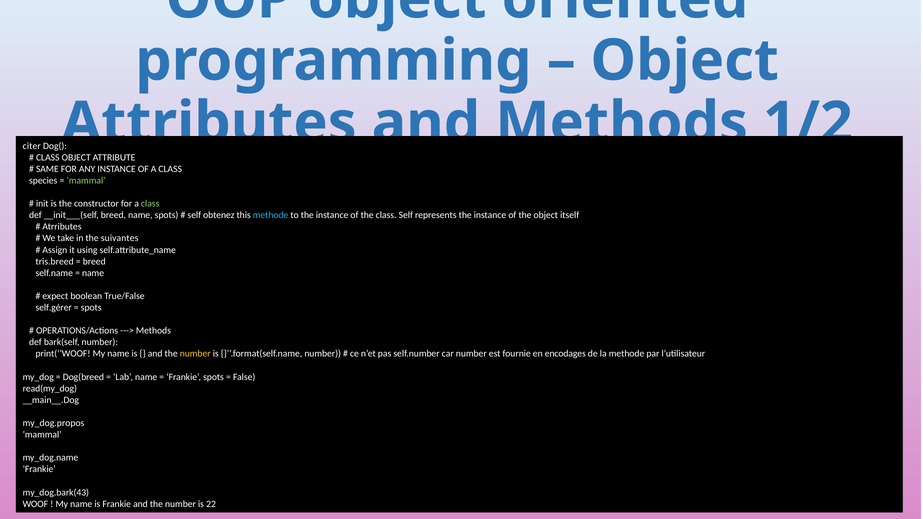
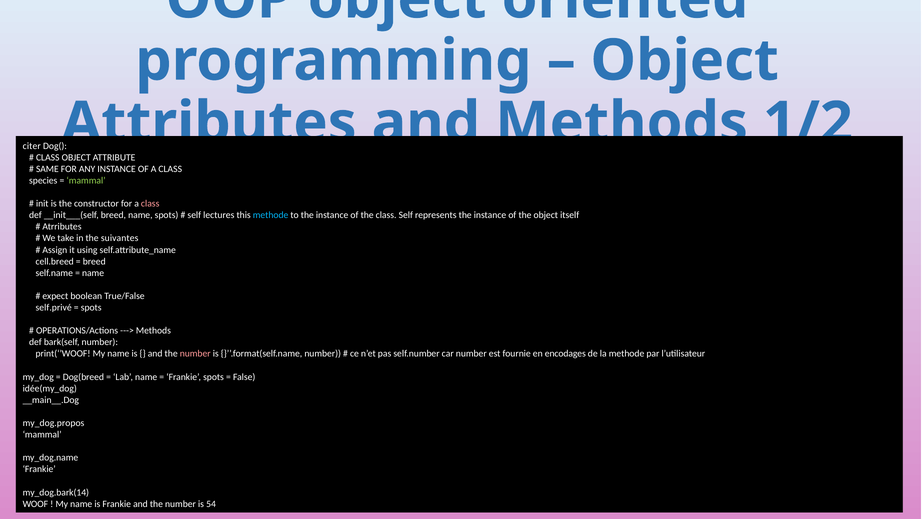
class at (150, 204) colour: light green -> pink
obtenez: obtenez -> lectures
tris.breed: tris.breed -> cell.breed
self.gérer: self.gérer -> self.privé
number at (195, 354) colour: yellow -> pink
read(my_dog: read(my_dog -> idée(my_dog
my_dog.bark(43: my_dog.bark(43 -> my_dog.bark(14
22: 22 -> 54
